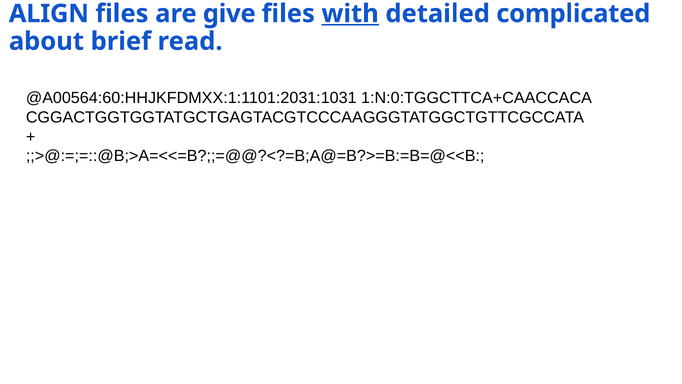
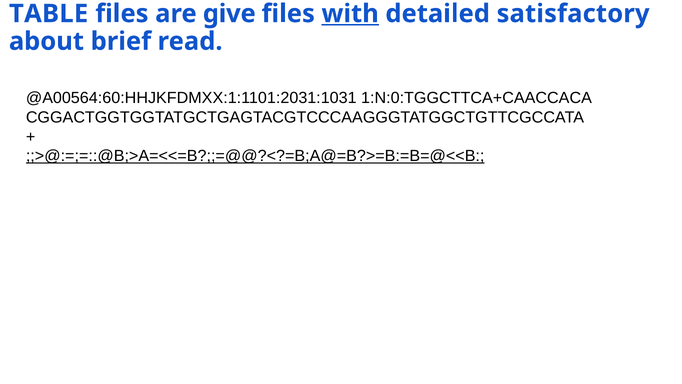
ALIGN: ALIGN -> TABLE
complicated: complicated -> satisfactory
;;>@:=;=::@B;>A=<<=B?;;=@@?<?=B;A@=B?>=B:=B=@<<B underline: none -> present
